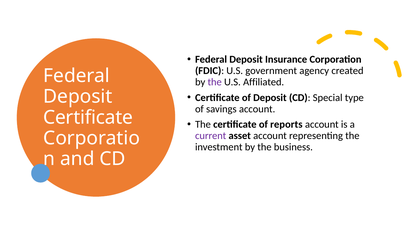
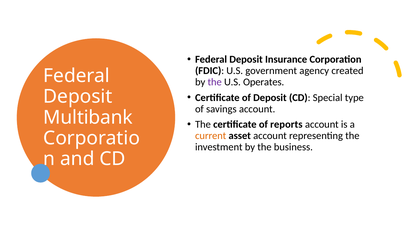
Affiliated: Affiliated -> Operates
Certificate at (88, 117): Certificate -> Multibank
current colour: purple -> orange
